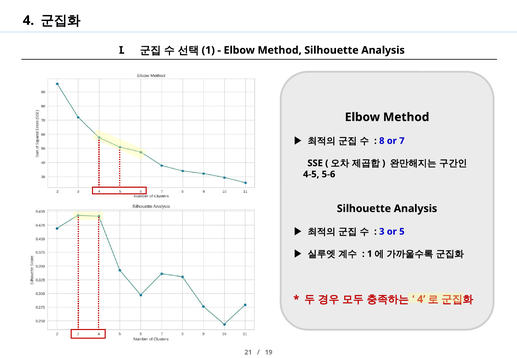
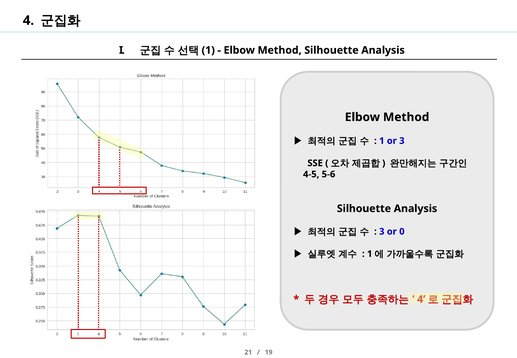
8 at (382, 141): 8 -> 1
or 7: 7 -> 3
5: 5 -> 0
